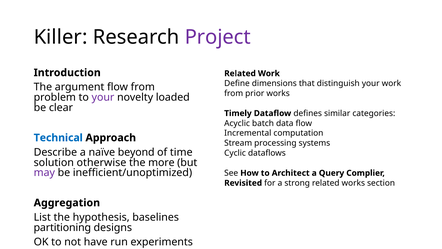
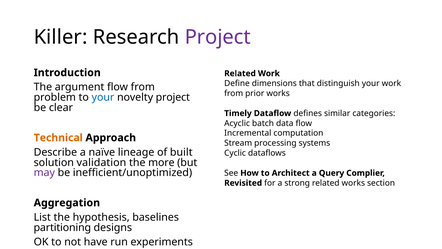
your at (103, 97) colour: purple -> blue
novelty loaded: loaded -> project
Technical colour: blue -> orange
beyond: beyond -> lineage
time: time -> built
otherwise: otherwise -> validation
